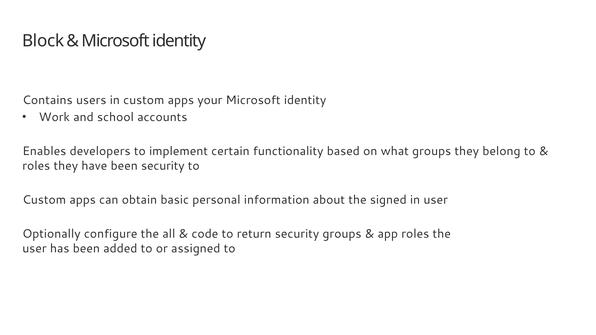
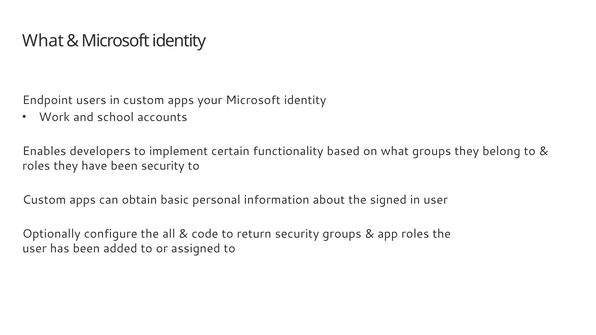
Block at (43, 41): Block -> What
Contains: Contains -> Endpoint
